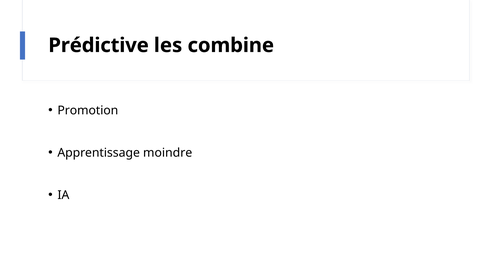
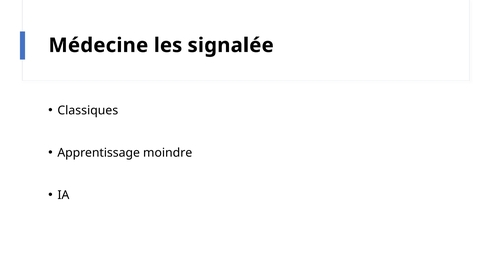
Prédictive: Prédictive -> Médecine
combine: combine -> signalée
Promotion: Promotion -> Classiques
